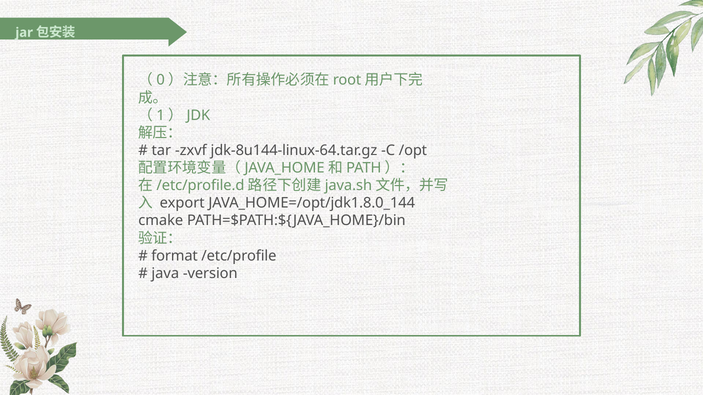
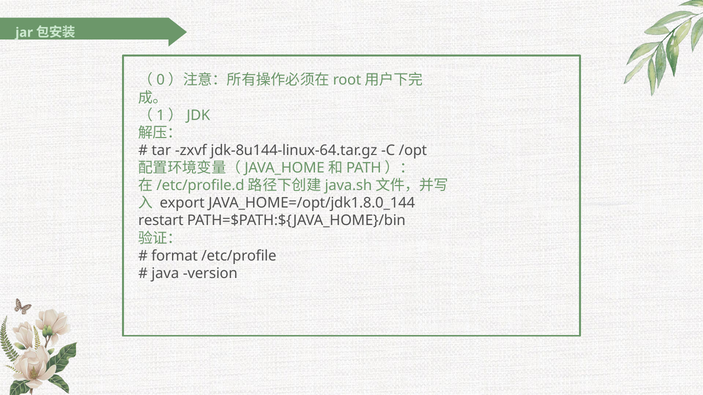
cmake: cmake -> restart
